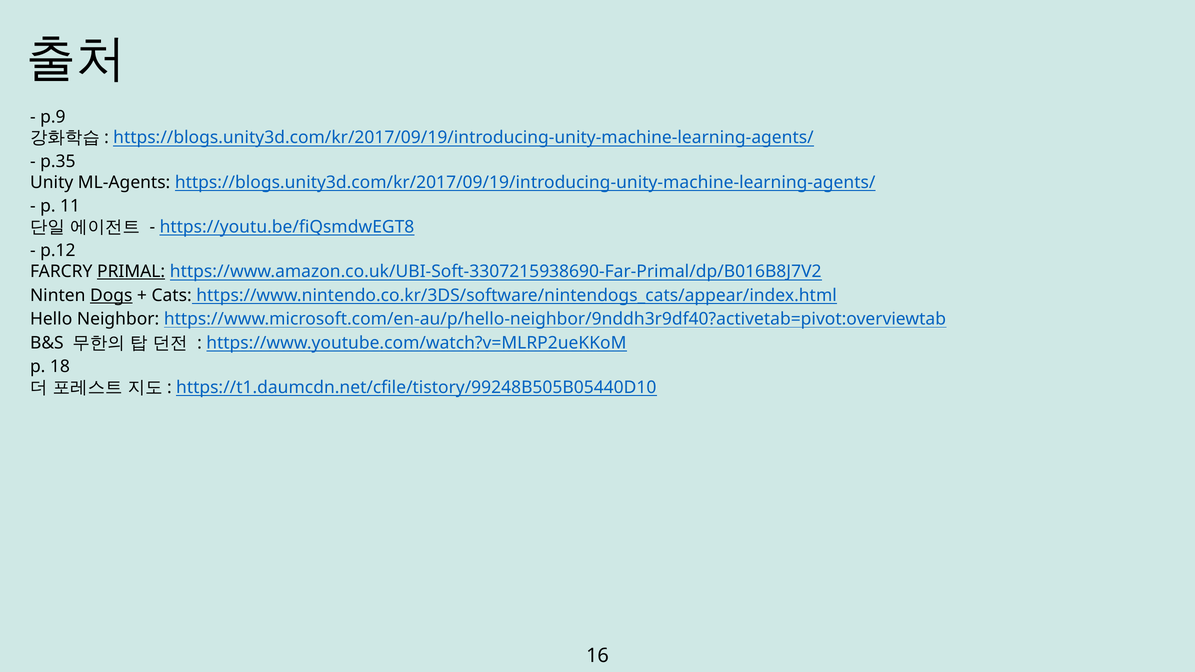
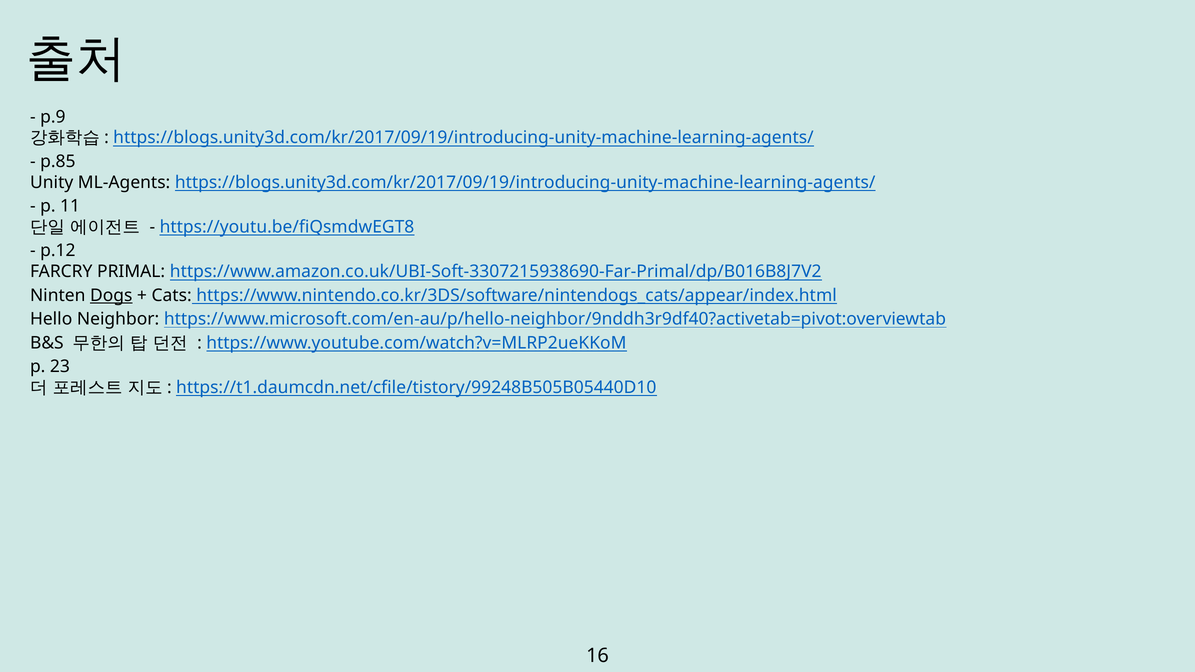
p.35: p.35 -> p.85
PRIMAL underline: present -> none
18: 18 -> 23
